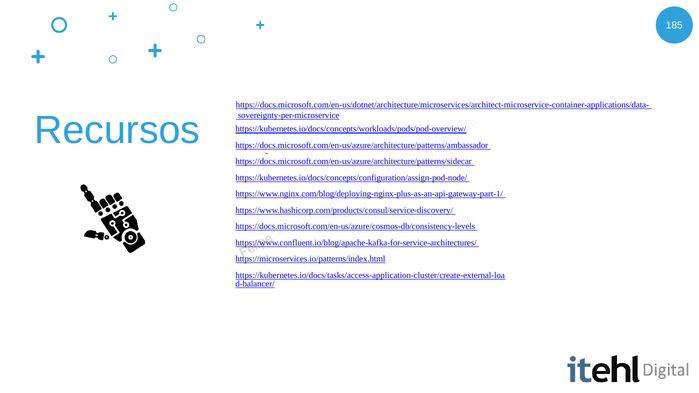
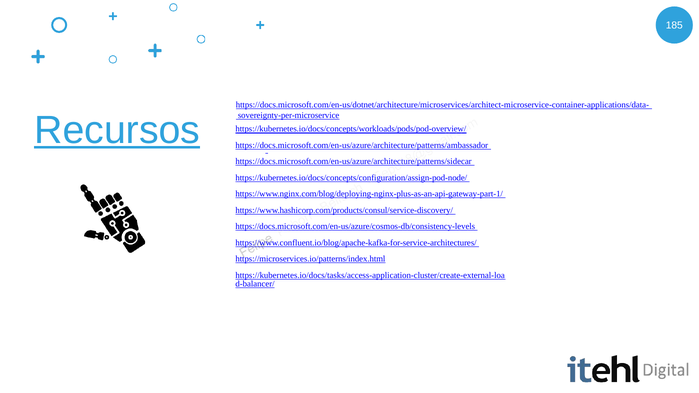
Recursos underline: none -> present
